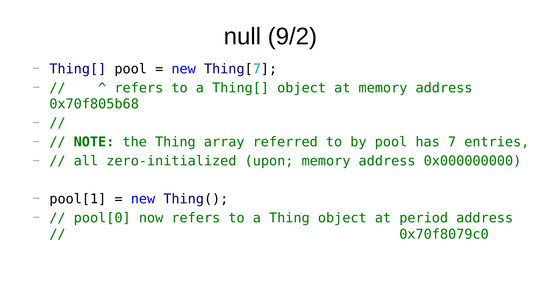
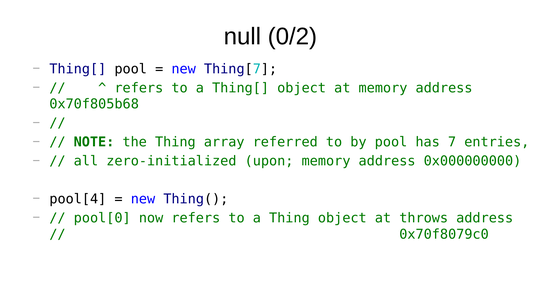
9/2: 9/2 -> 0/2
pool[1: pool[1 -> pool[4
period: period -> throws
